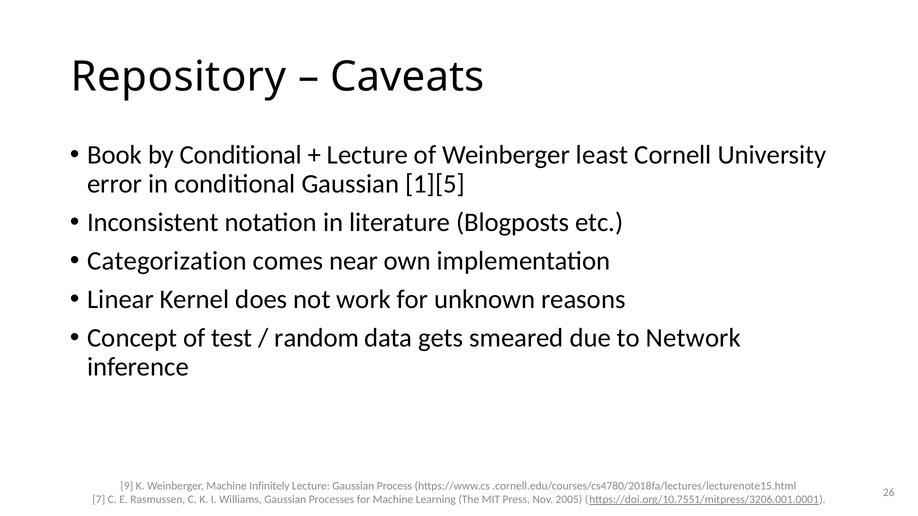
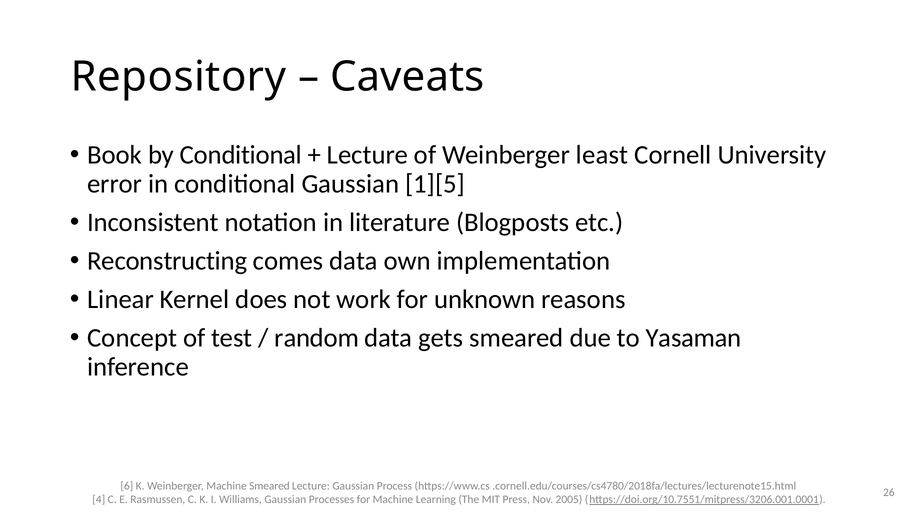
Categorization: Categorization -> Reconstructing
comes near: near -> data
Network: Network -> Yasaman
9: 9 -> 6
Machine Infinitely: Infinitely -> Smeared
7: 7 -> 4
